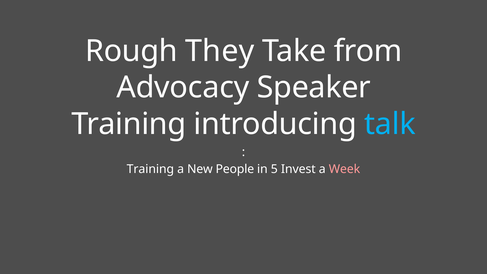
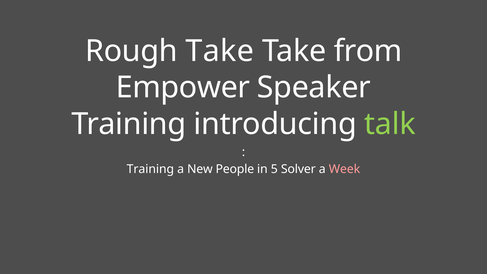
Rough They: They -> Take
Advocacy: Advocacy -> Empower
talk colour: light blue -> light green
Invest: Invest -> Solver
